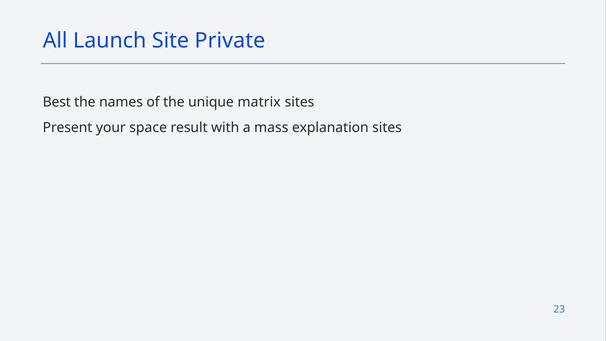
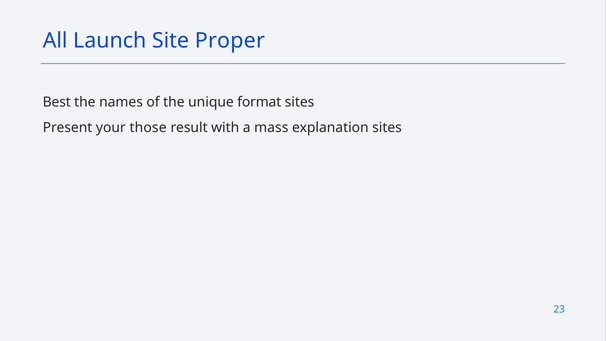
Private: Private -> Proper
matrix: matrix -> format
space: space -> those
